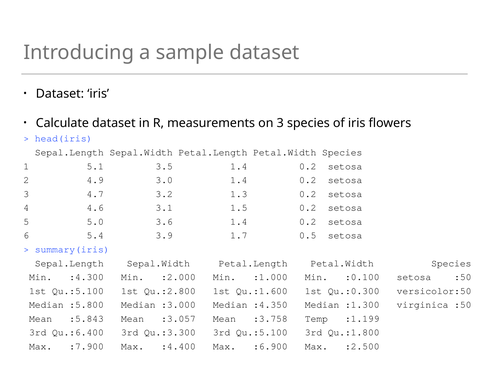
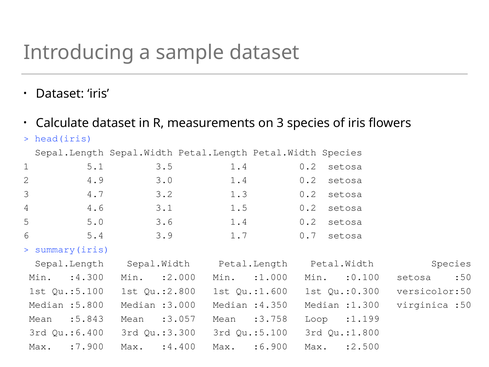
0.5: 0.5 -> 0.7
Temp: Temp -> Loop
